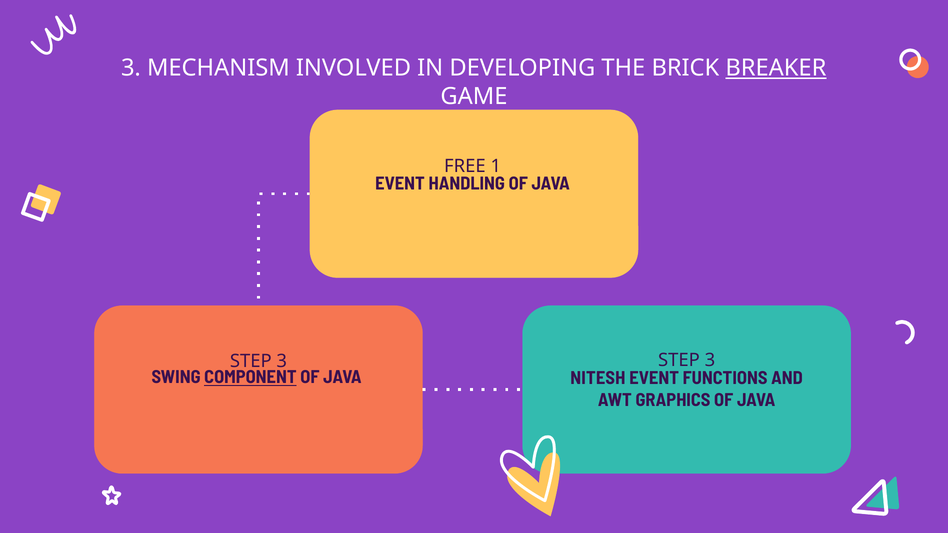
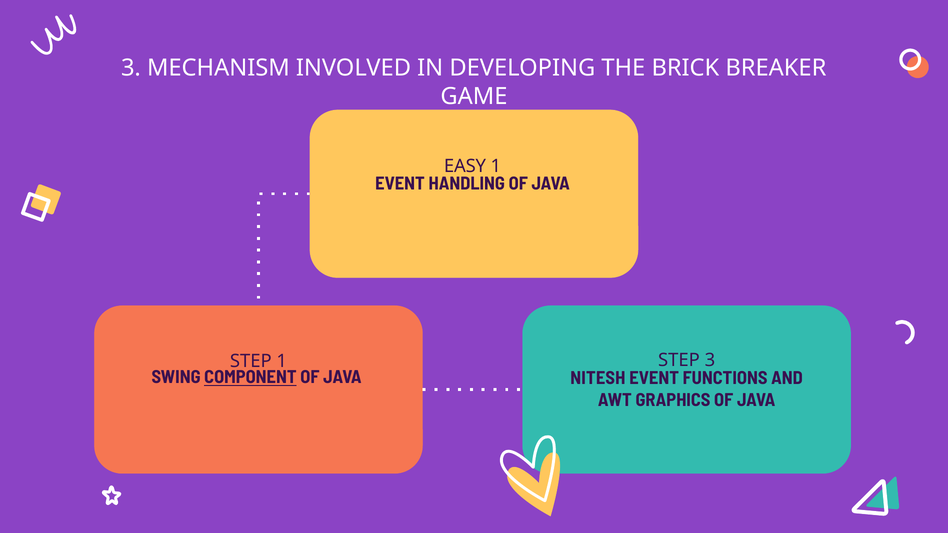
BREAKER underline: present -> none
FREE: FREE -> EASY
3 at (282, 362): 3 -> 1
